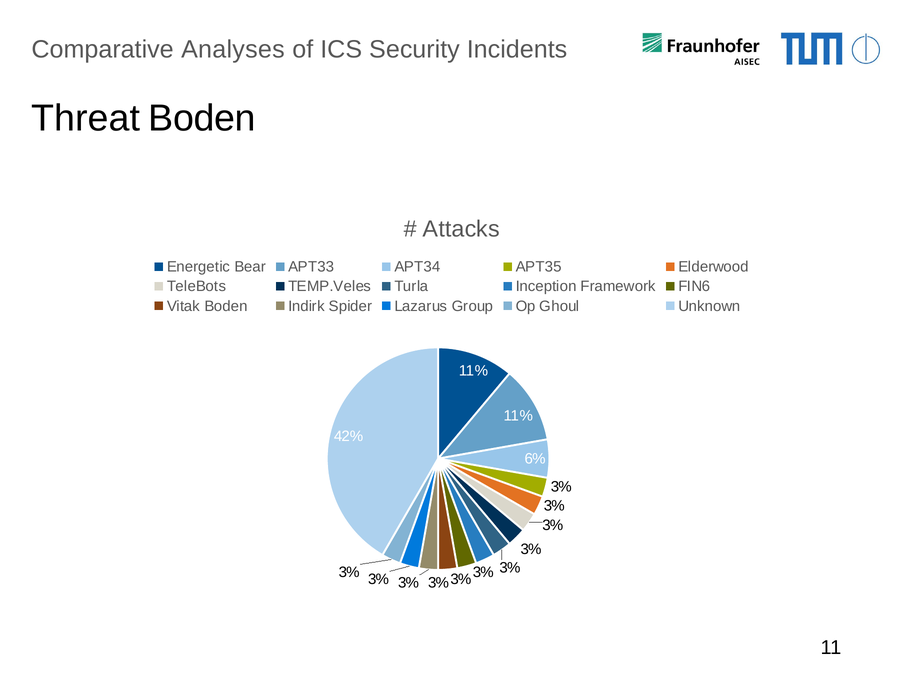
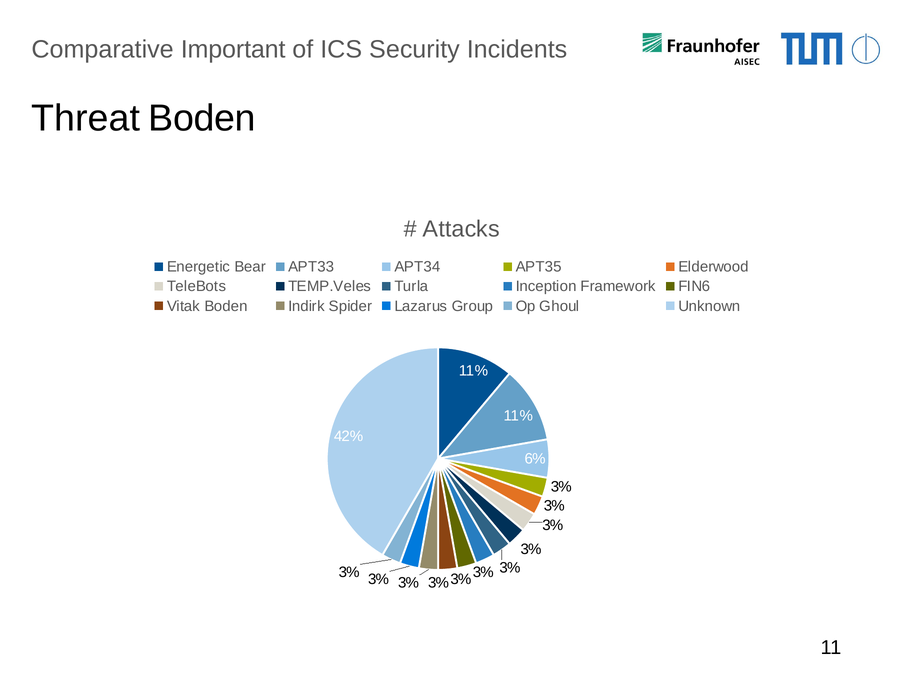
Analyses: Analyses -> Important
